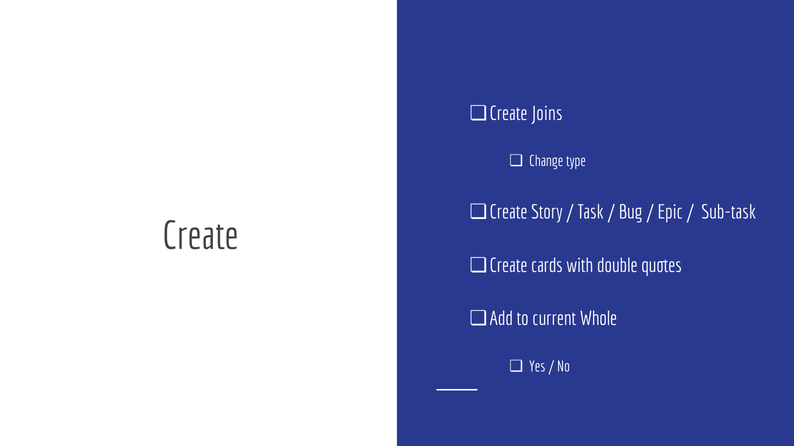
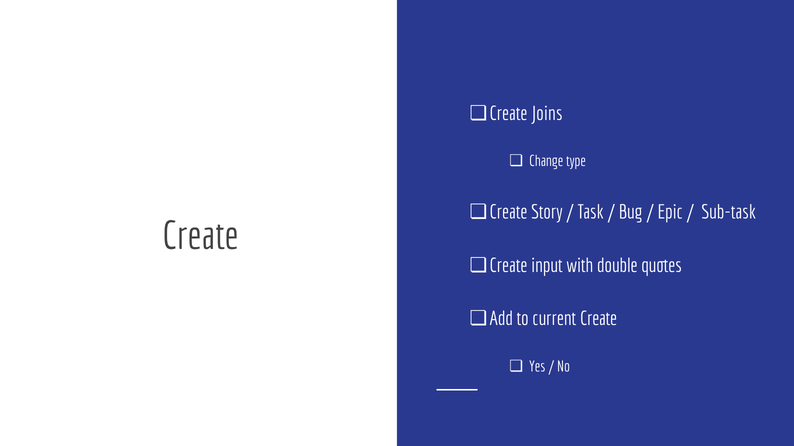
cards: cards -> input
current Whole: Whole -> Create
